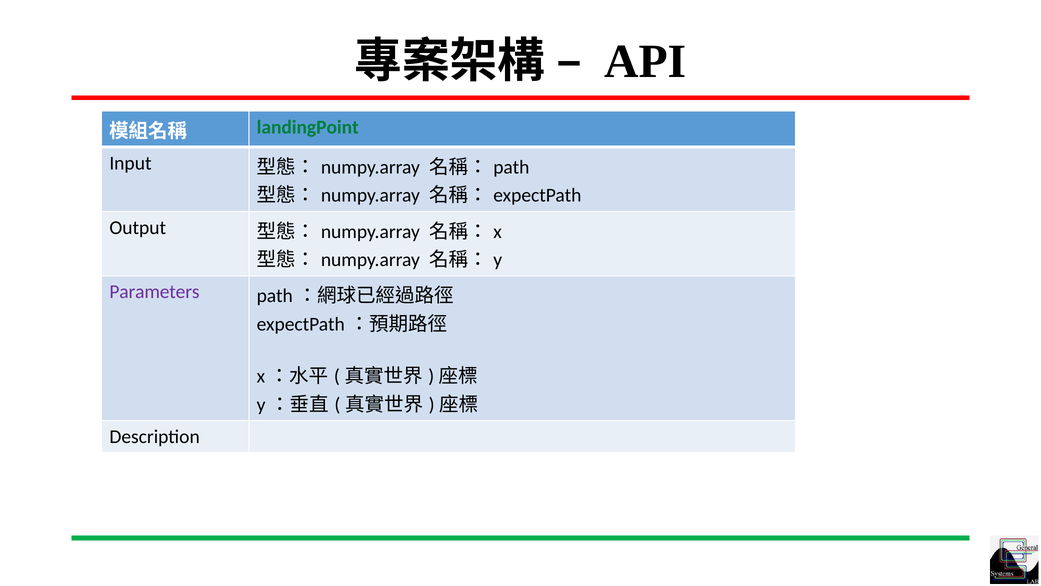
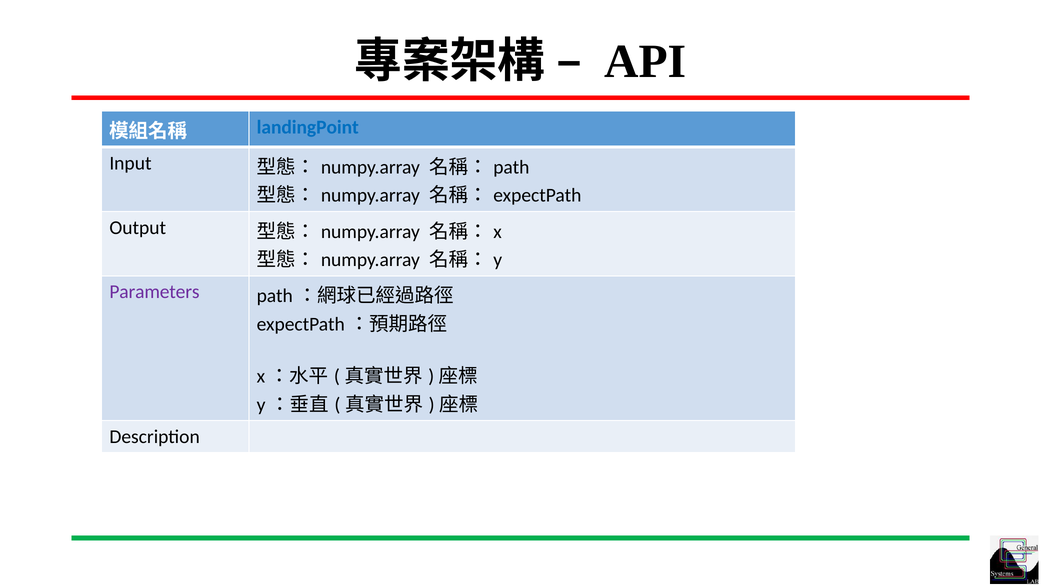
landingPoint colour: green -> blue
